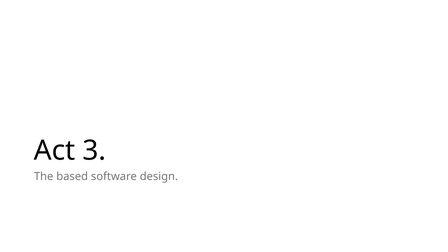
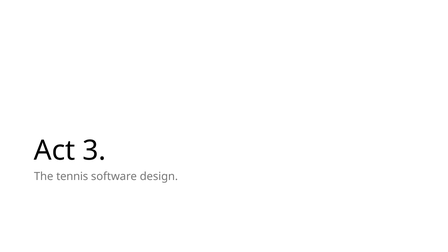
based: based -> tennis
